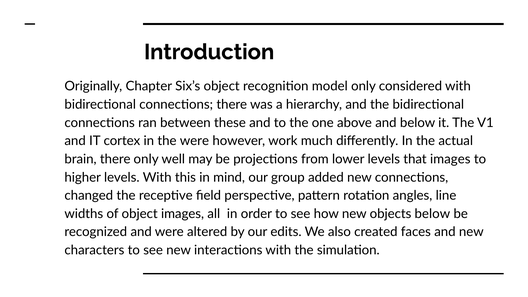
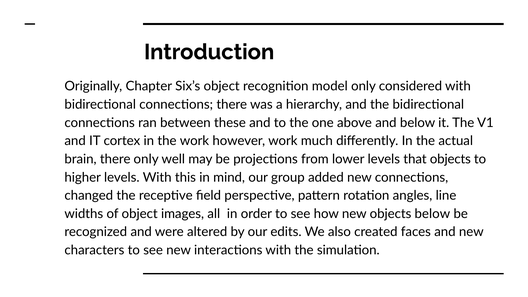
the were: were -> work
that images: images -> objects
